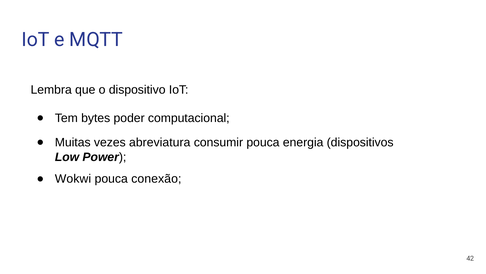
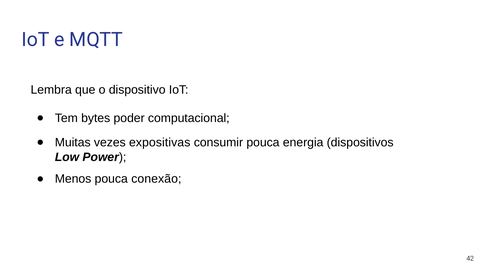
abreviatura: abreviatura -> expositivas
Wokwi: Wokwi -> Menos
